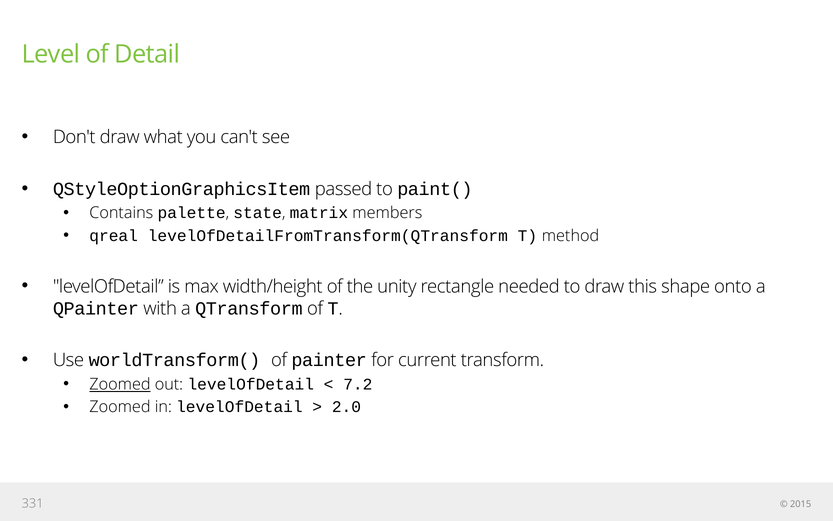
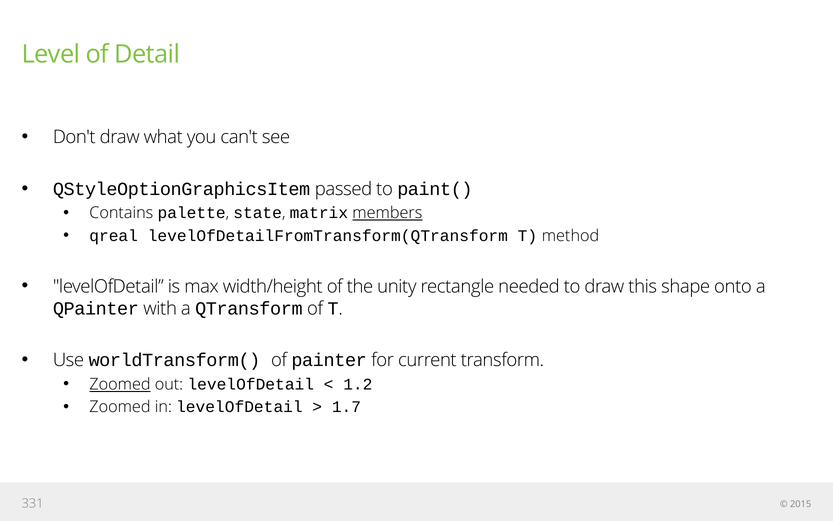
members underline: none -> present
7.2: 7.2 -> 1.2
2.0: 2.0 -> 1.7
